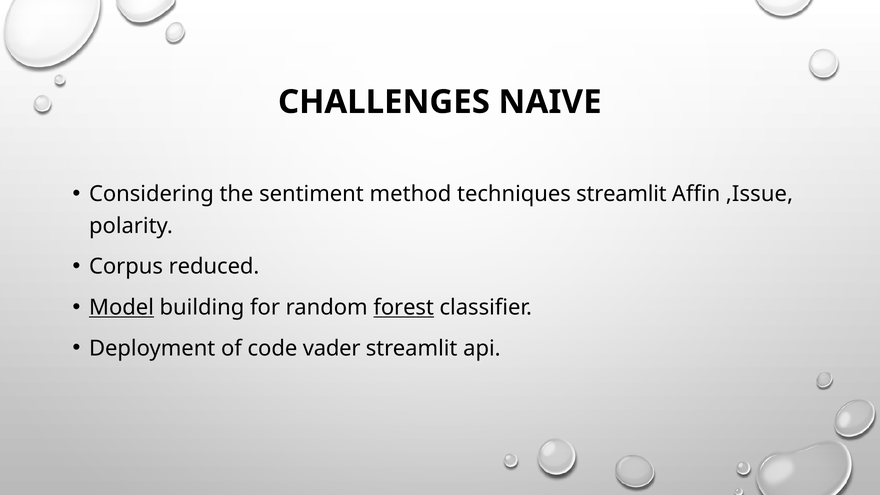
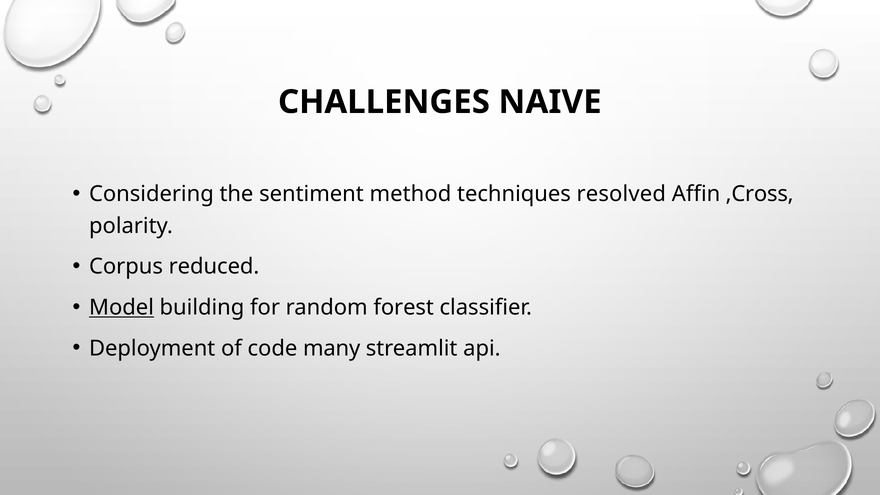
techniques streamlit: streamlit -> resolved
,Issue: ,Issue -> ,Cross
forest underline: present -> none
vader: vader -> many
